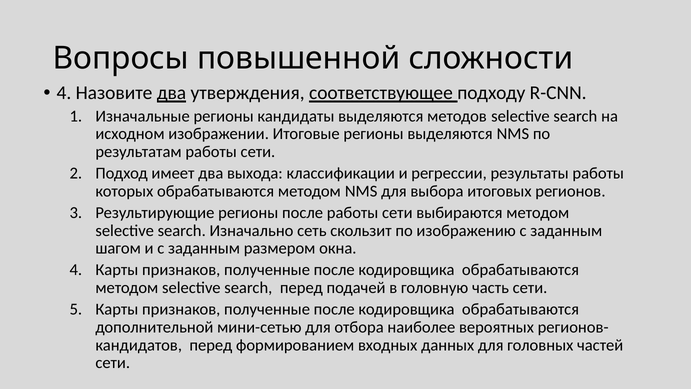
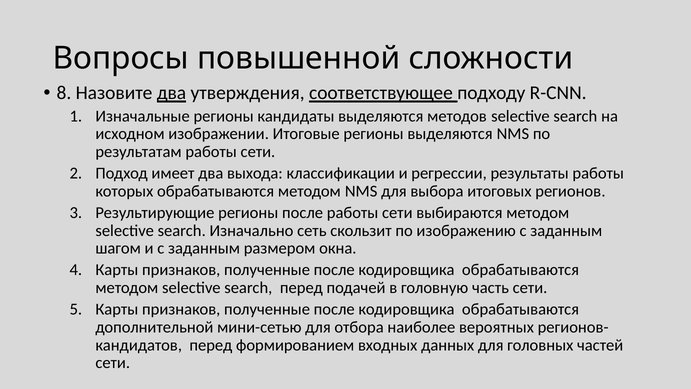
4 at (64, 93): 4 -> 8
